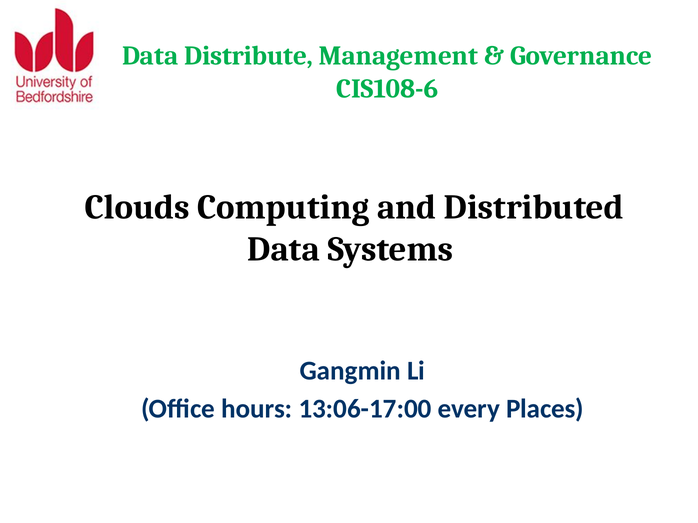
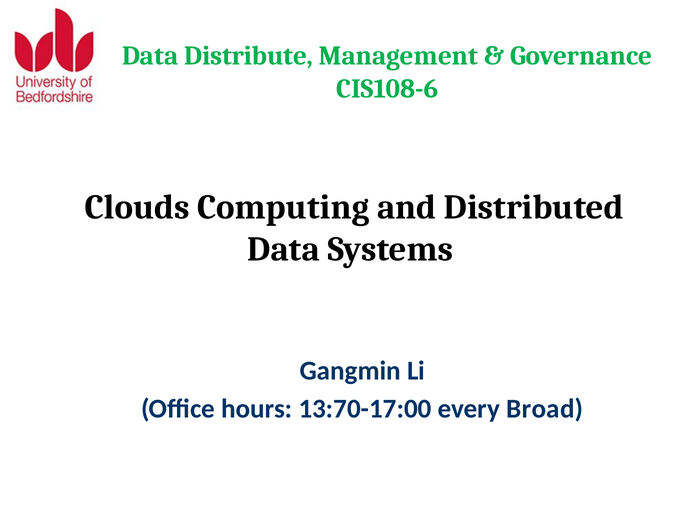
13:06-17:00: 13:06-17:00 -> 13:70-17:00
Places: Places -> Broad
